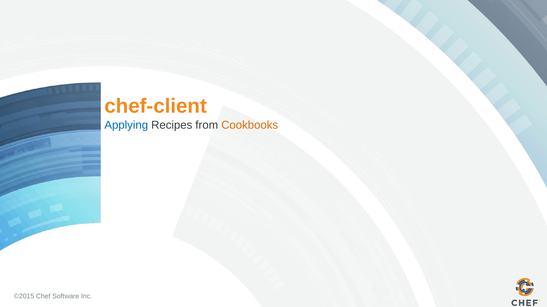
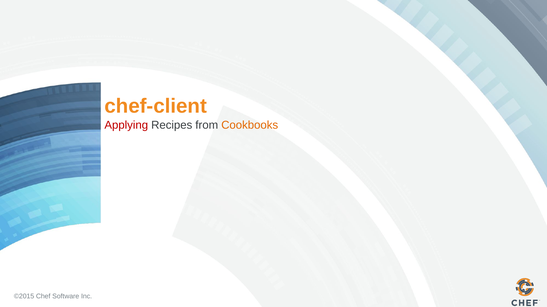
Applying colour: blue -> red
